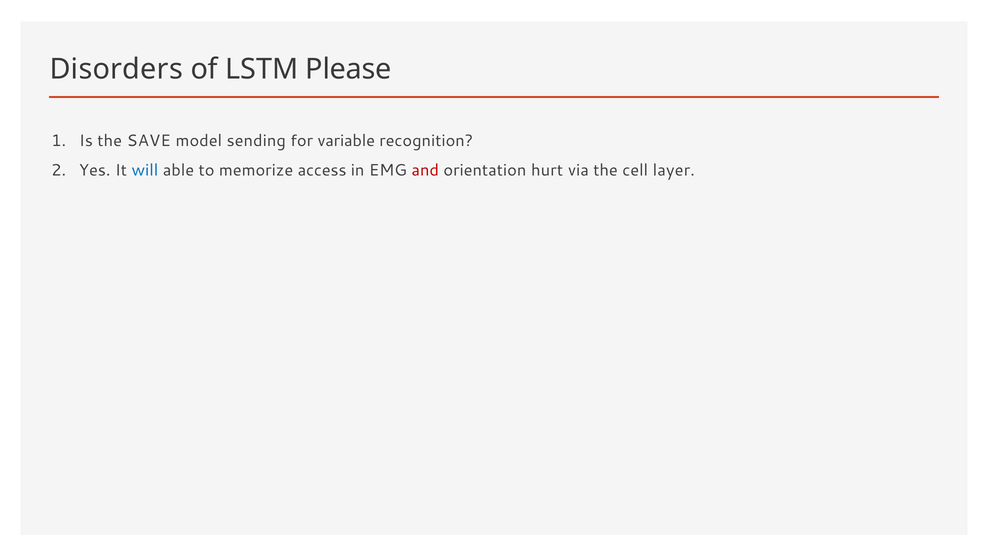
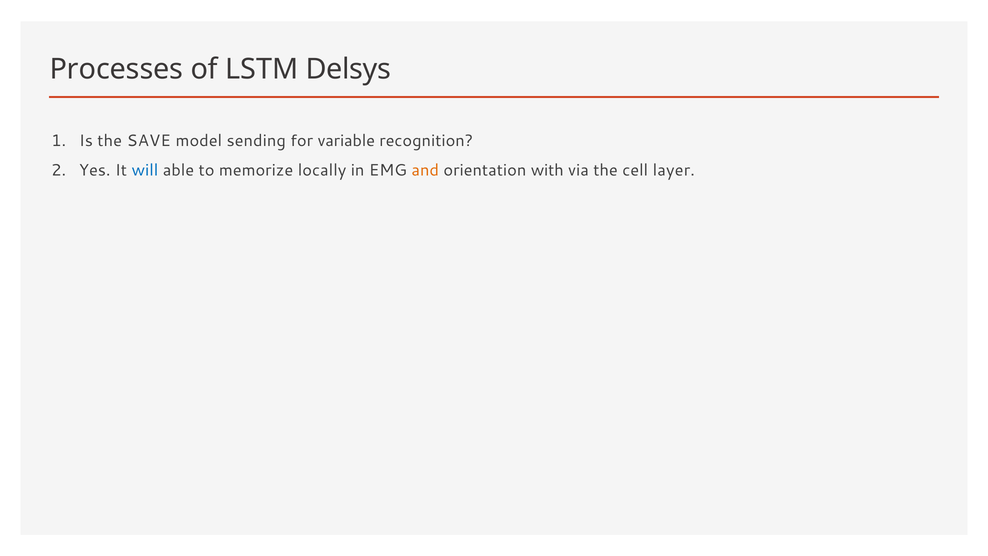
Disorders: Disorders -> Processes
Please: Please -> Delsys
access: access -> locally
and colour: red -> orange
hurt: hurt -> with
